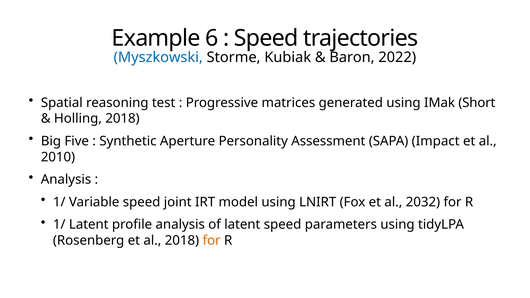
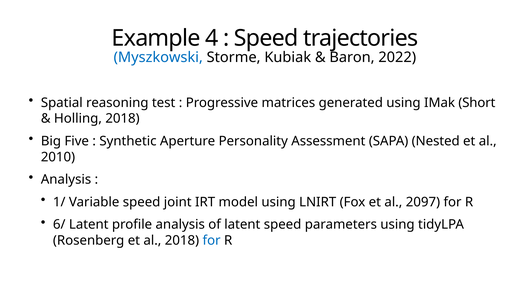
6: 6 -> 4
Impact: Impact -> Nested
2032: 2032 -> 2097
1/ at (59, 225): 1/ -> 6/
for at (212, 241) colour: orange -> blue
